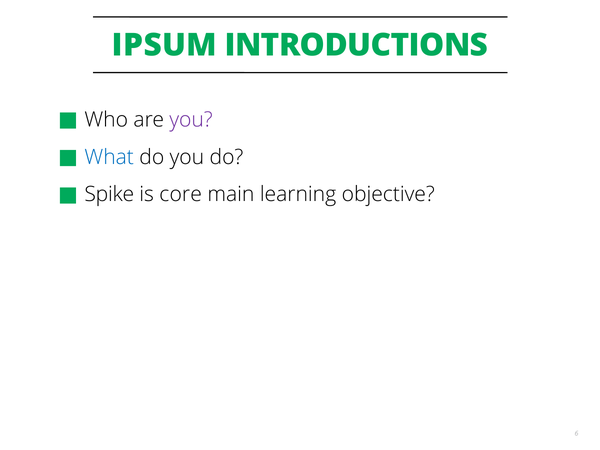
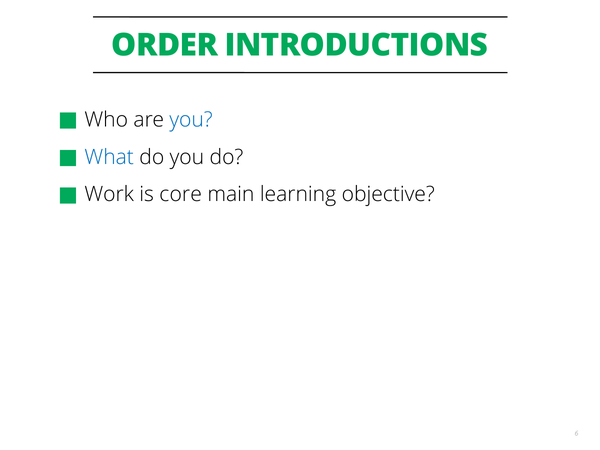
IPSUM: IPSUM -> ORDER
you at (191, 120) colour: purple -> blue
Spike: Spike -> Work
